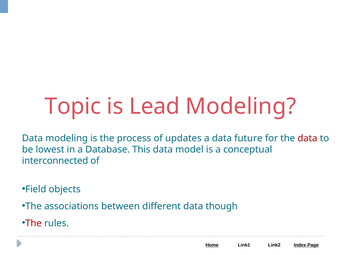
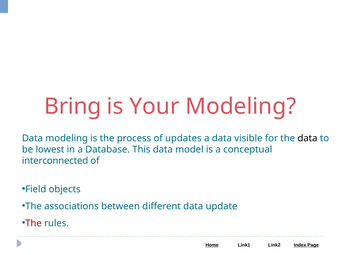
Topic: Topic -> Bring
Lead: Lead -> Your
future: future -> visible
data at (307, 139) colour: red -> black
though: though -> update
